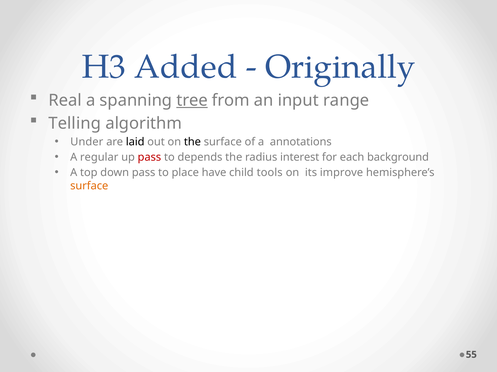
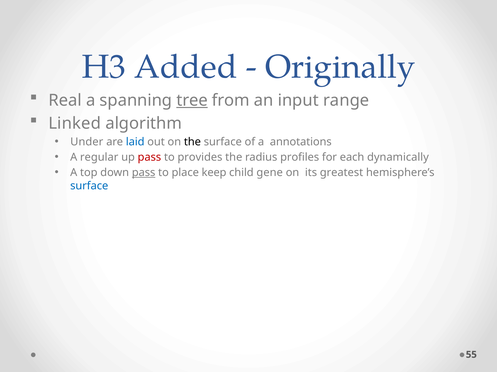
Telling: Telling -> Linked
laid colour: black -> blue
depends: depends -> provides
interest: interest -> profiles
background: background -> dynamically
pass at (144, 173) underline: none -> present
have: have -> keep
tools: tools -> gene
improve: improve -> greatest
surface at (89, 186) colour: orange -> blue
